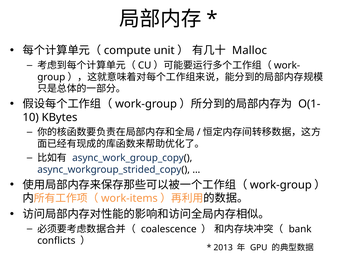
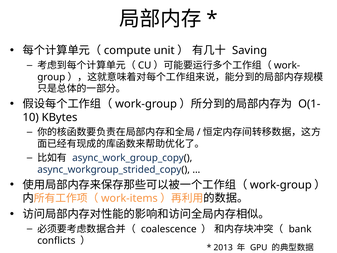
Malloc: Malloc -> Saving
